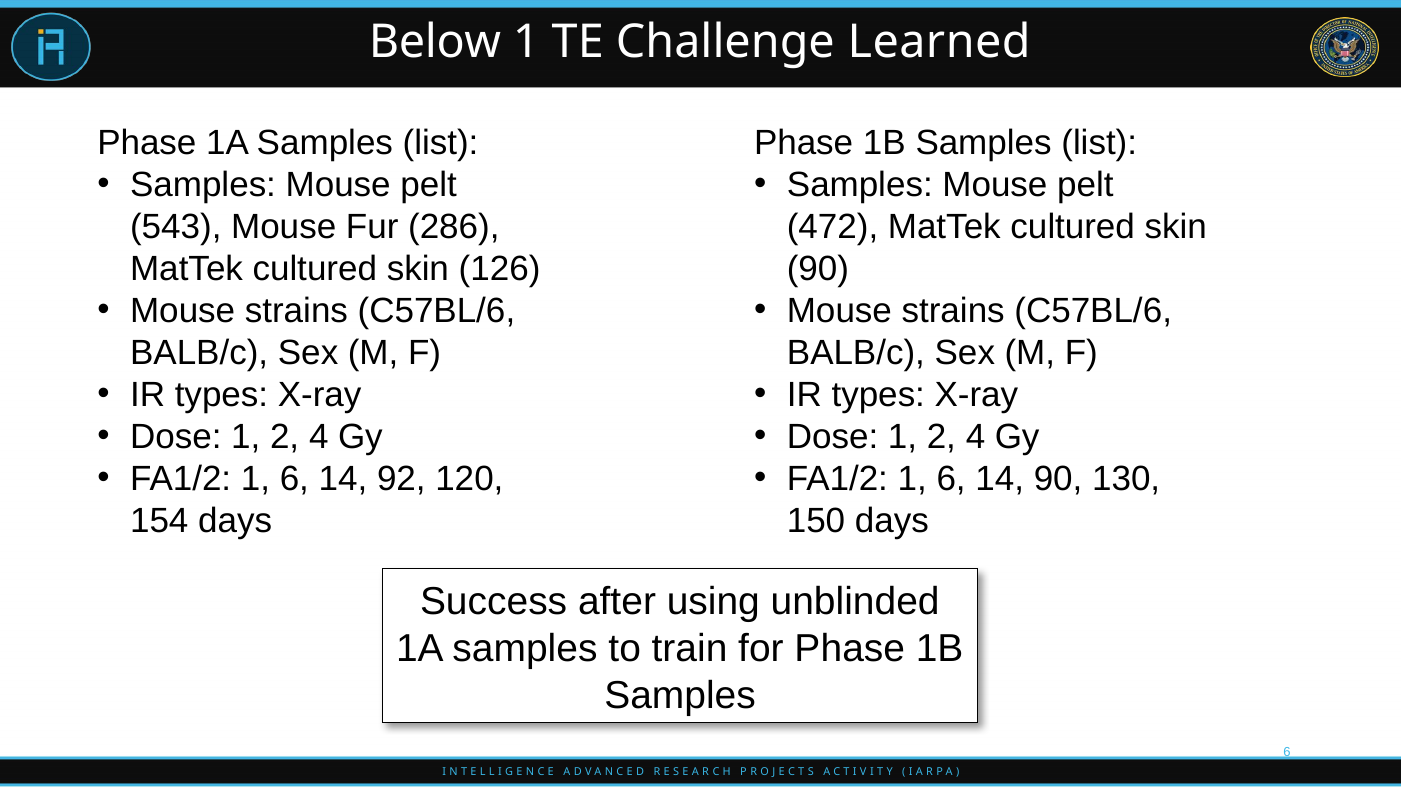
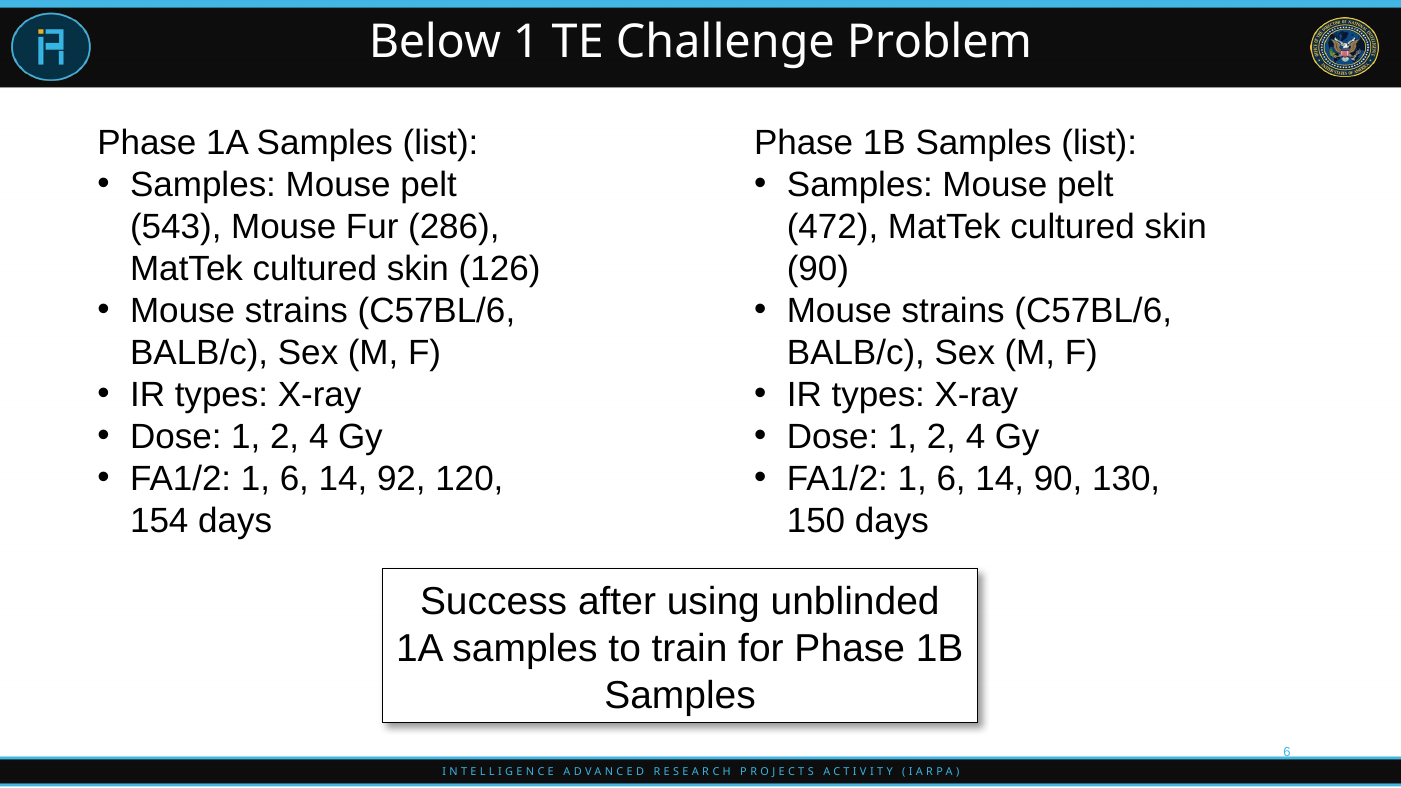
Learned: Learned -> Problem
